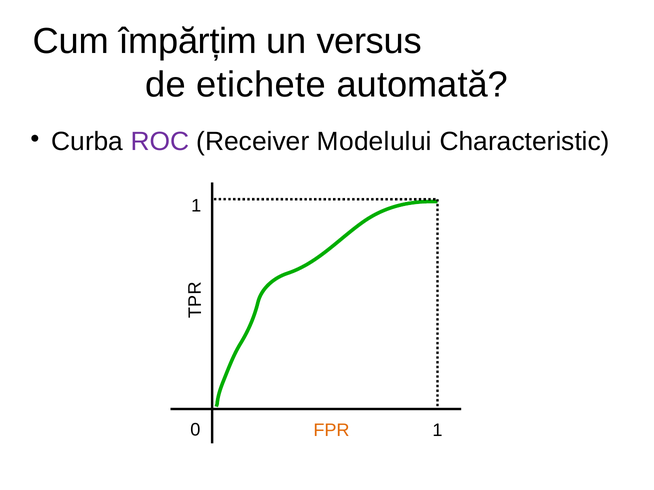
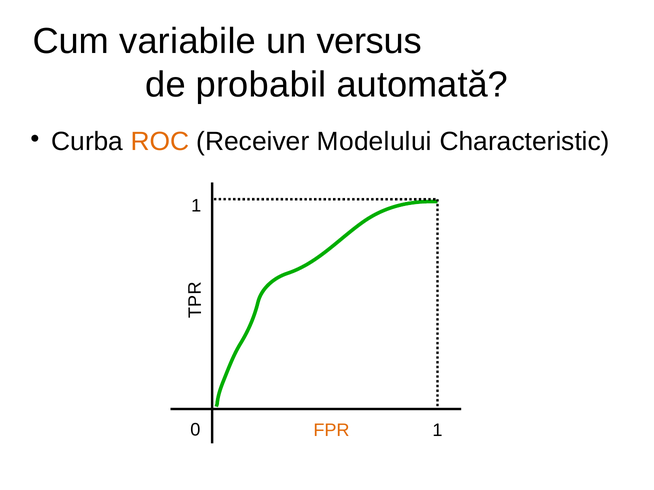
împărțim: împărțim -> variabile
etichete: etichete -> probabil
ROC colour: purple -> orange
